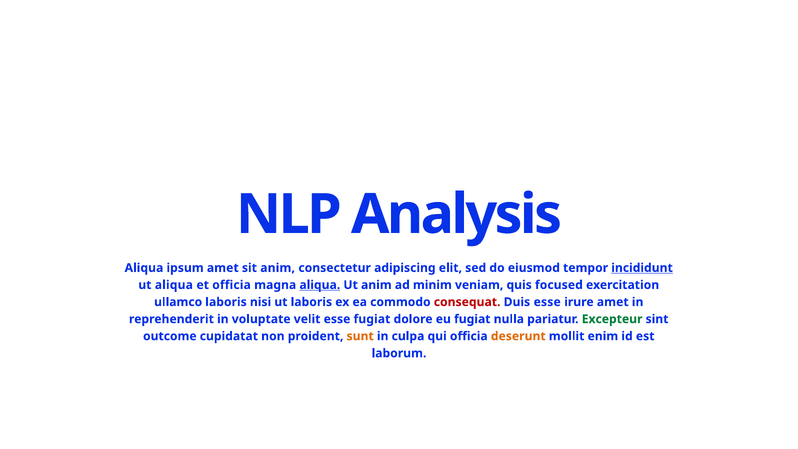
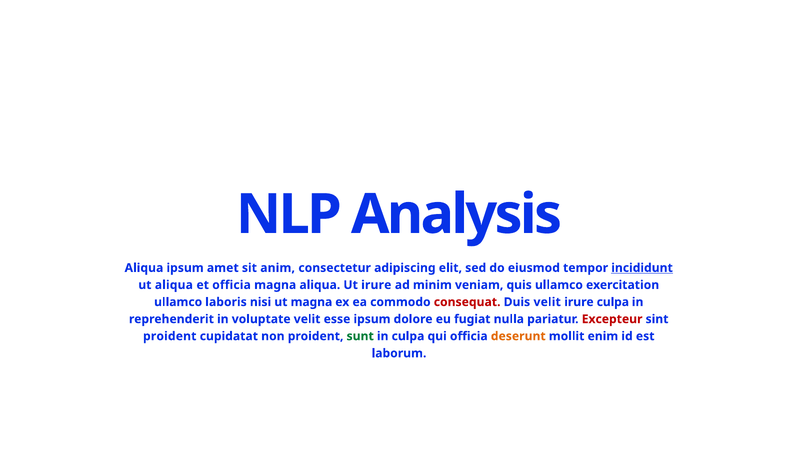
aliqua at (320, 285) underline: present -> none
Ut anim: anim -> irure
quis focused: focused -> ullamco
ut laboris: laboris -> magna
Duis esse: esse -> velit
irure amet: amet -> culpa
esse fugiat: fugiat -> ipsum
Excepteur colour: green -> red
outcome at (170, 336): outcome -> proident
sunt colour: orange -> green
